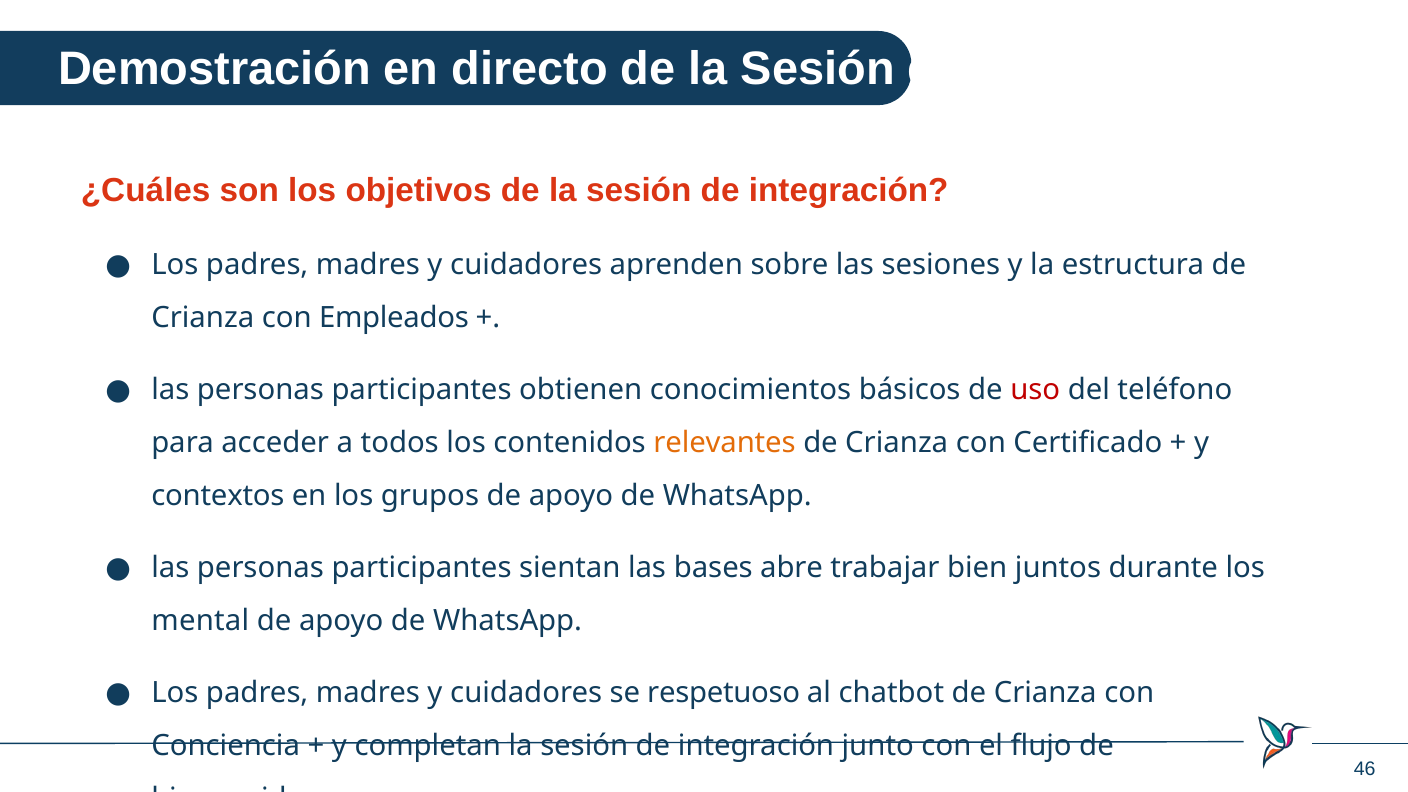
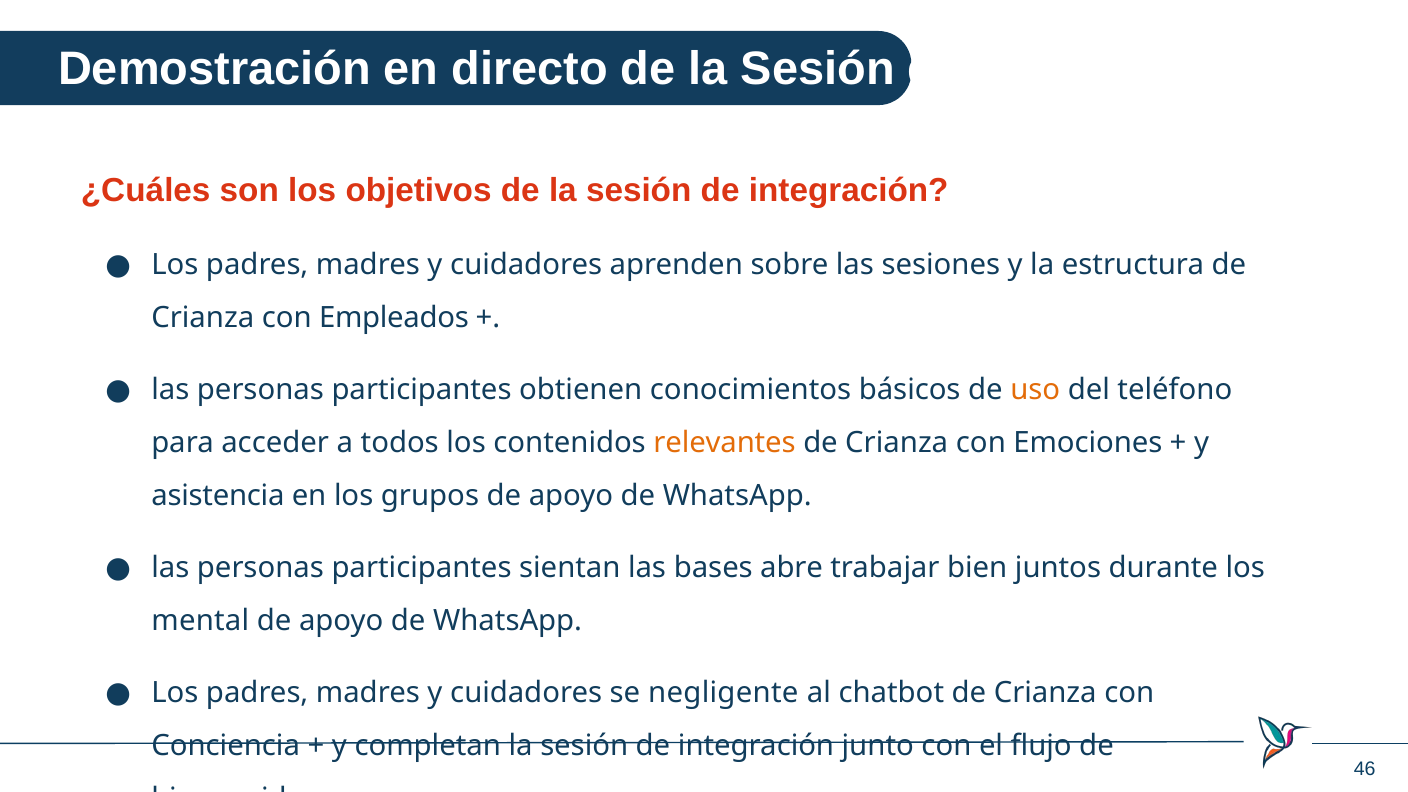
uso colour: red -> orange
Certificado: Certificado -> Emociones
contextos: contextos -> asistencia
respetuoso: respetuoso -> negligente
